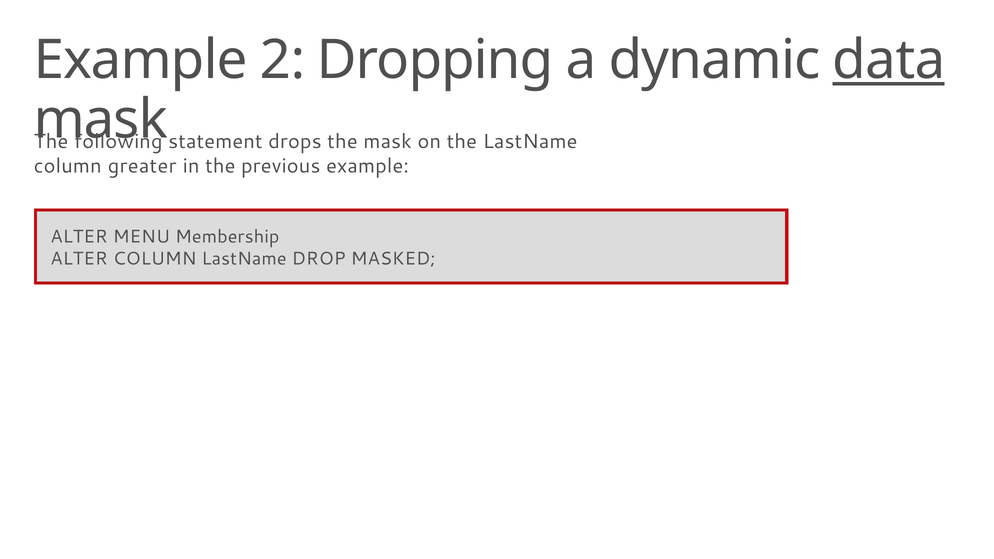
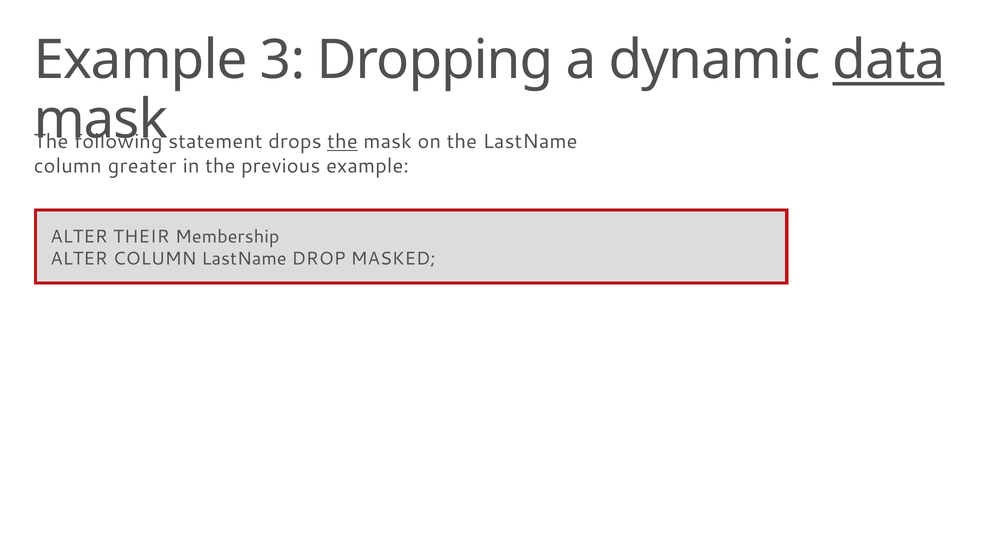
2: 2 -> 3
the at (342, 142) underline: none -> present
MENU: MENU -> THEIR
